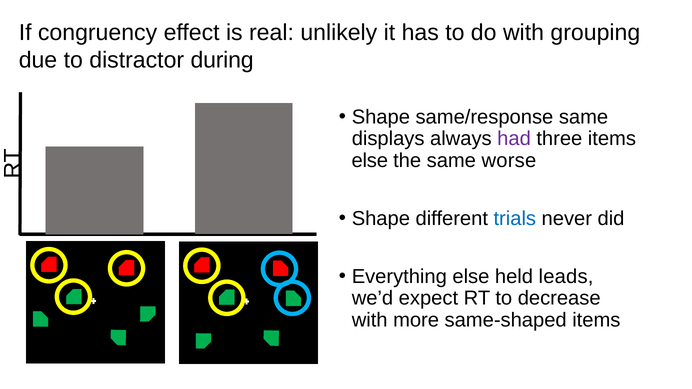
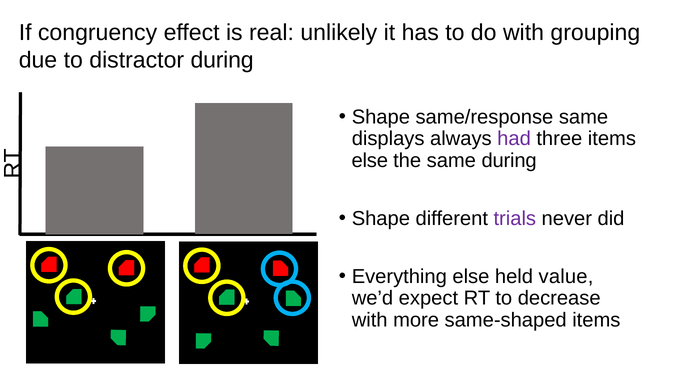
same worse: worse -> during
trials colour: blue -> purple
leads: leads -> value
